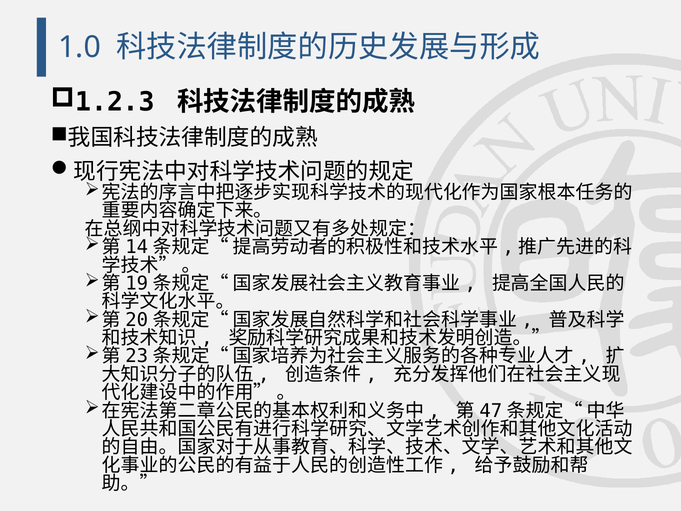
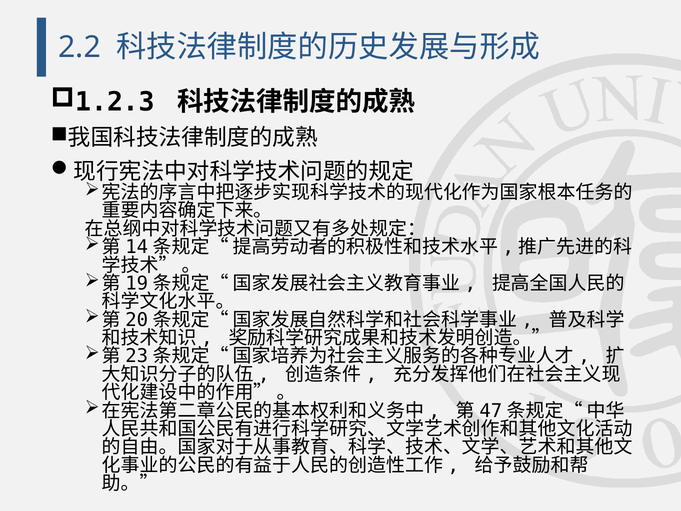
1.0: 1.0 -> 2.2
